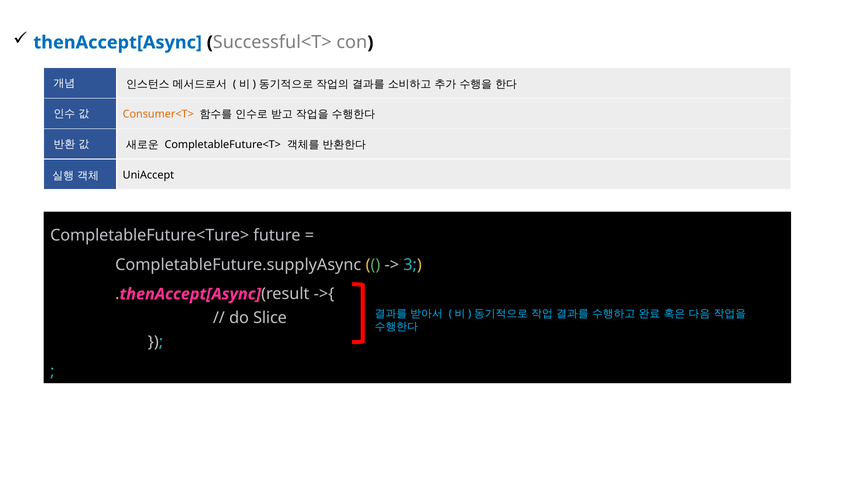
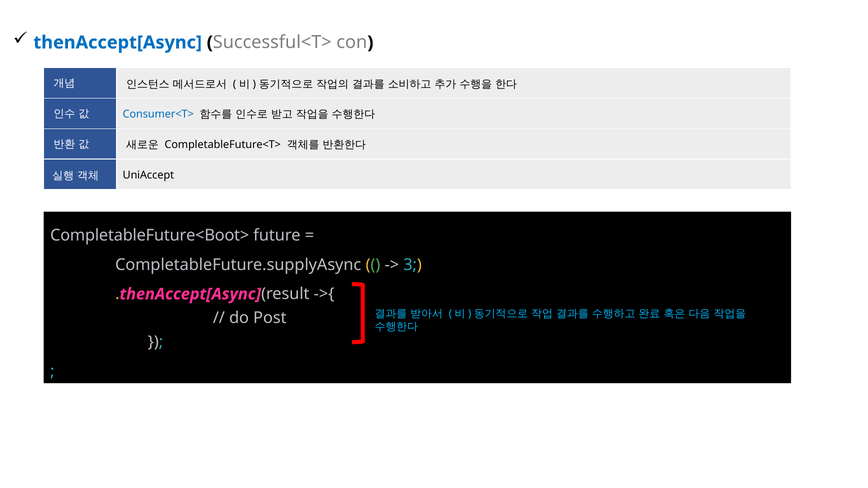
Consumer<T> colour: orange -> blue
CompletableFuture<Ture>: CompletableFuture<Ture> -> CompletableFuture<Boot>
Slice: Slice -> Post
